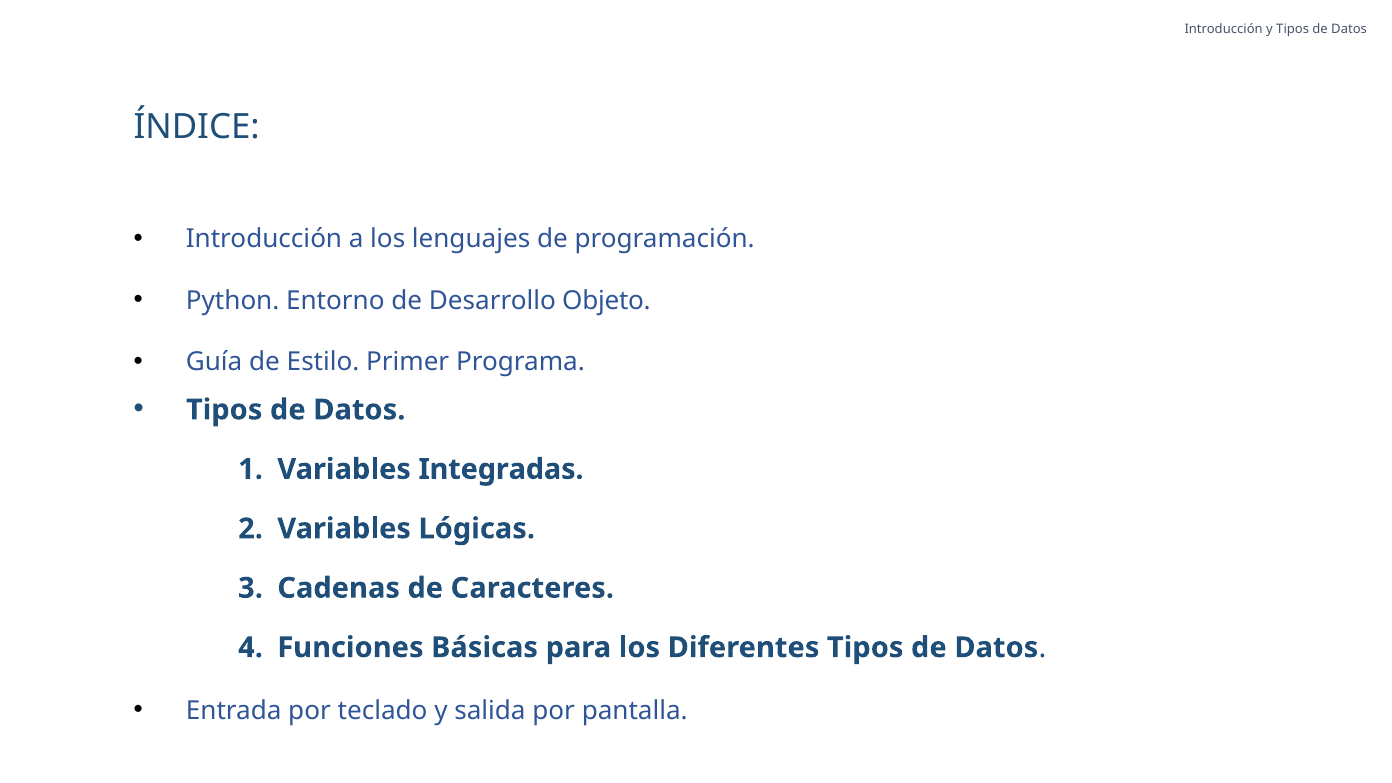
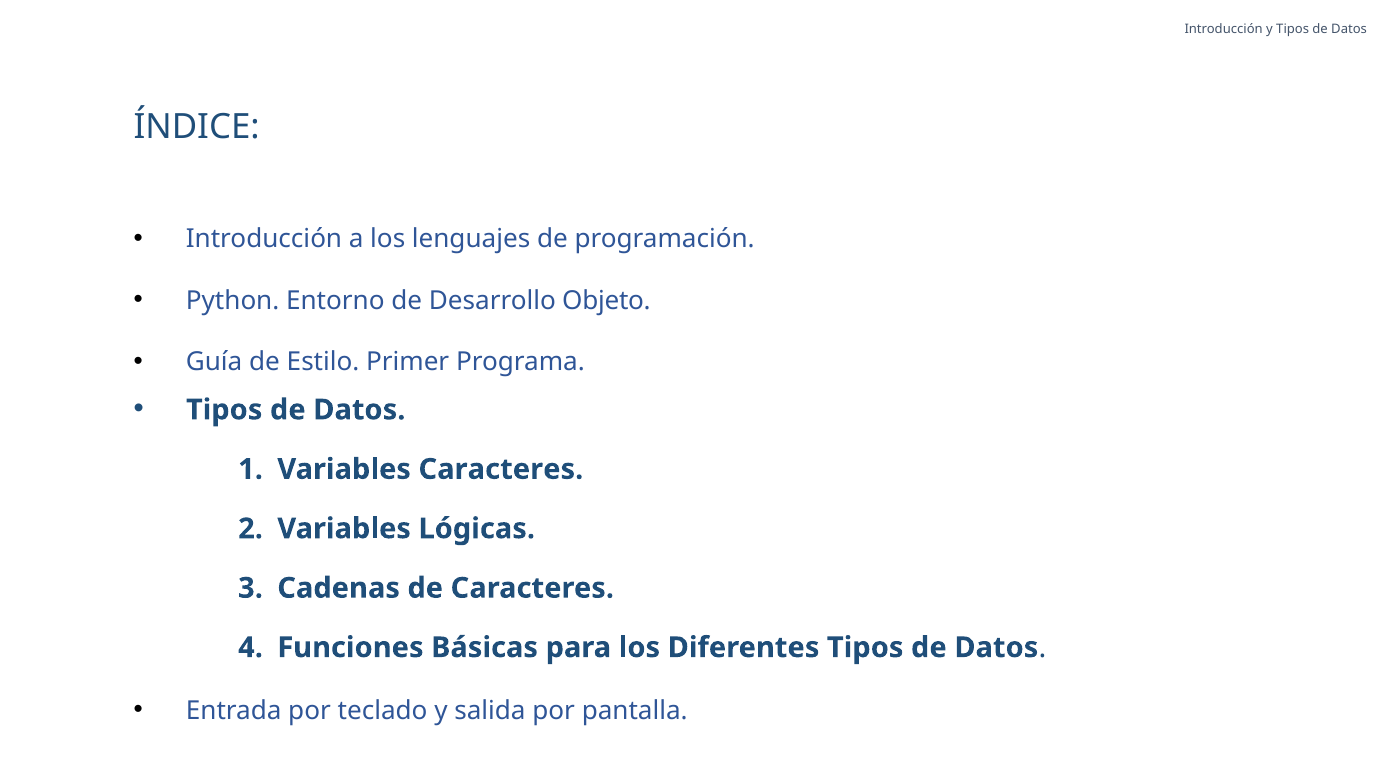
Variables Integradas: Integradas -> Caracteres
